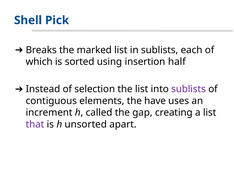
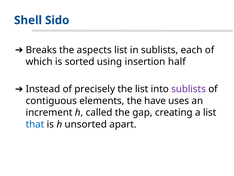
Pick: Pick -> Sido
marked: marked -> aspects
selection: selection -> precisely
that colour: purple -> blue
